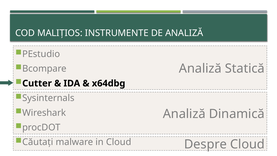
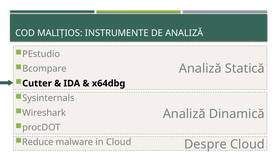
Căutați: Căutați -> Reduce
